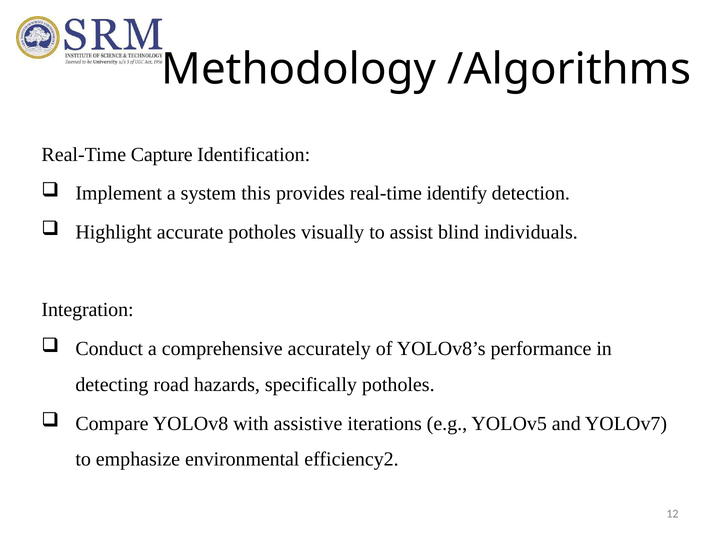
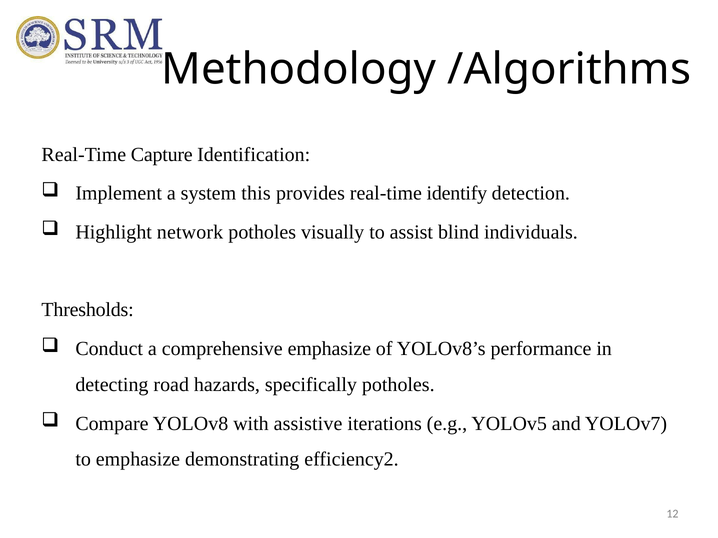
accurate: accurate -> network
Integration: Integration -> Thresholds
comprehensive accurately: accurately -> emphasize
environmental: environmental -> demonstrating
